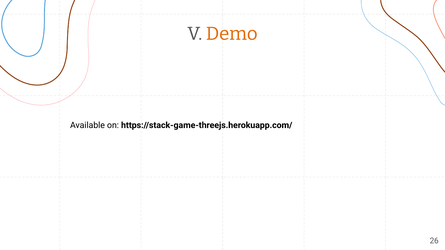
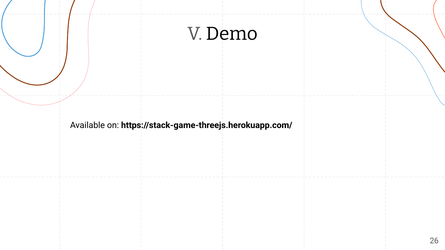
Demo colour: orange -> black
